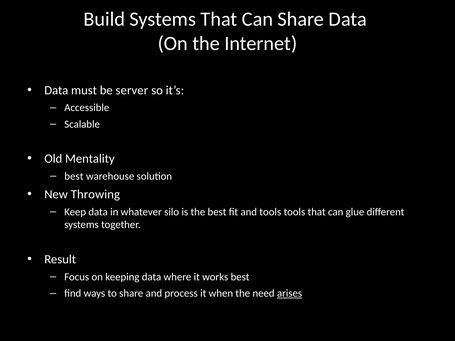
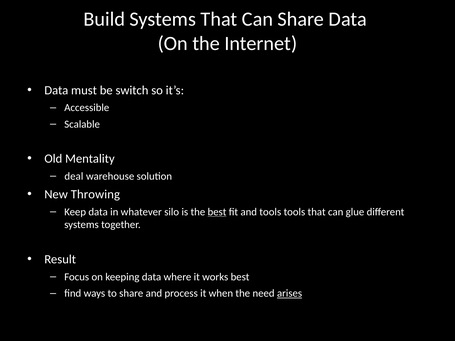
server: server -> switch
best at (74, 176): best -> deal
best at (217, 212) underline: none -> present
